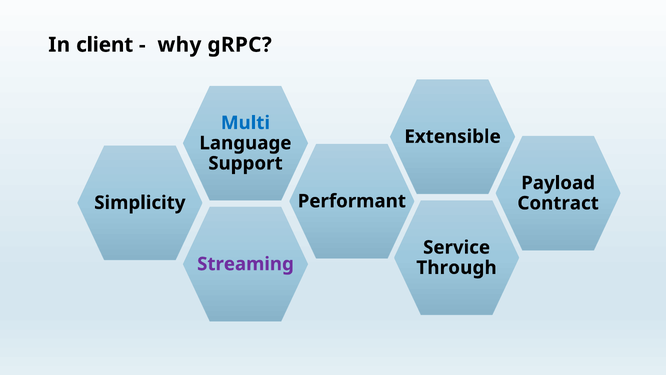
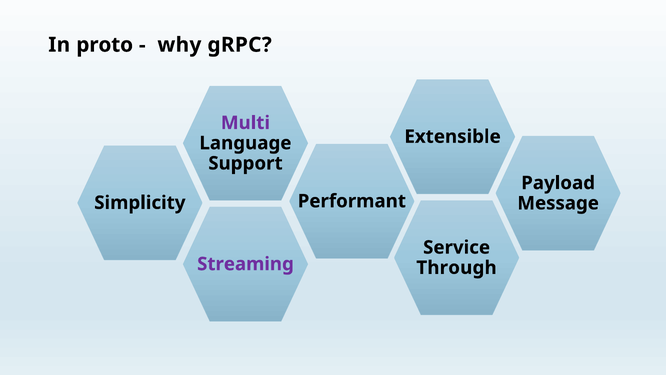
client: client -> proto
Multi colour: blue -> purple
Contract: Contract -> Message
